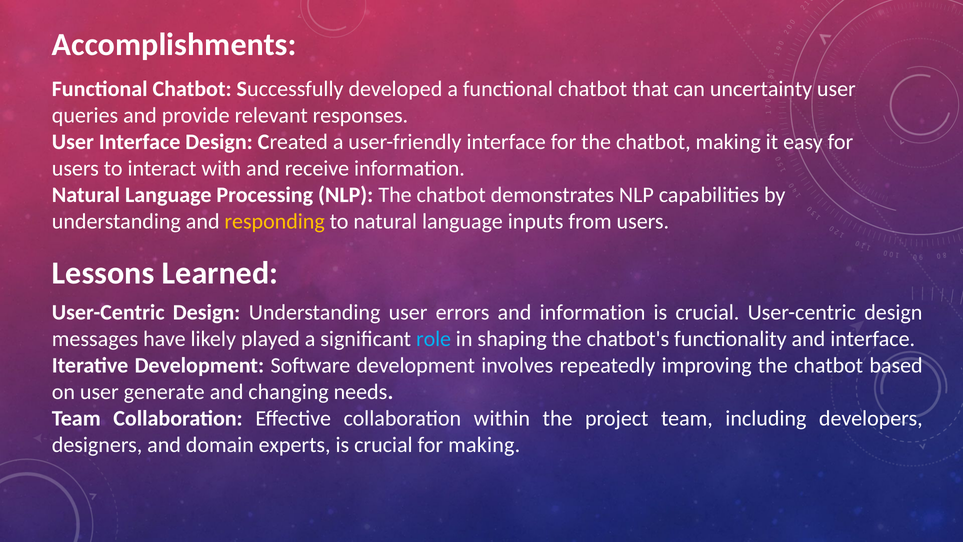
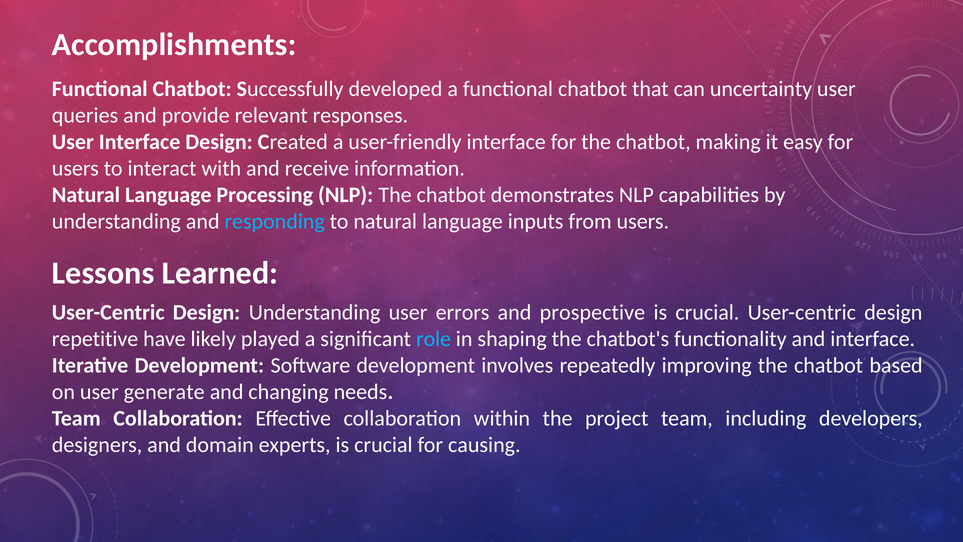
responding colour: yellow -> light blue
and information: information -> prospective
messages: messages -> repetitive
for making: making -> causing
